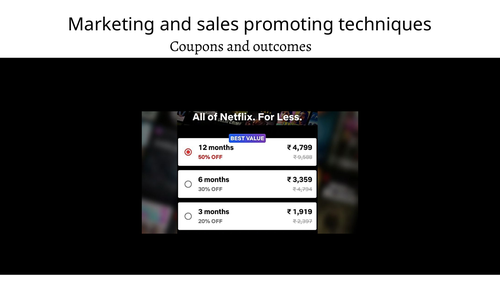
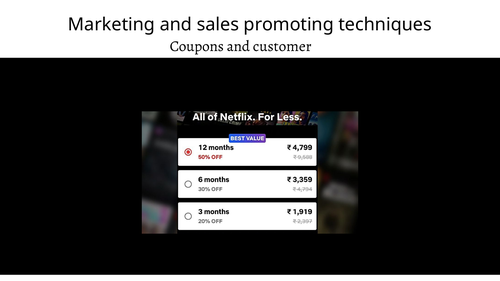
outcomes: outcomes -> customer
